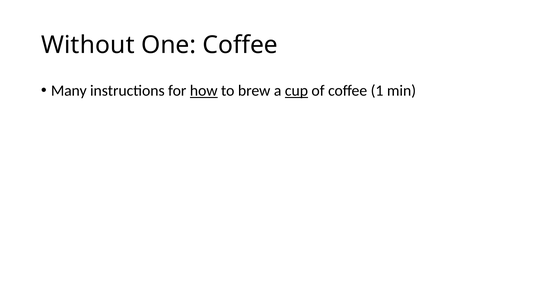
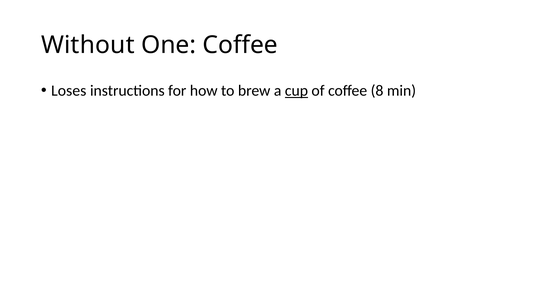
Many: Many -> Loses
how underline: present -> none
1: 1 -> 8
